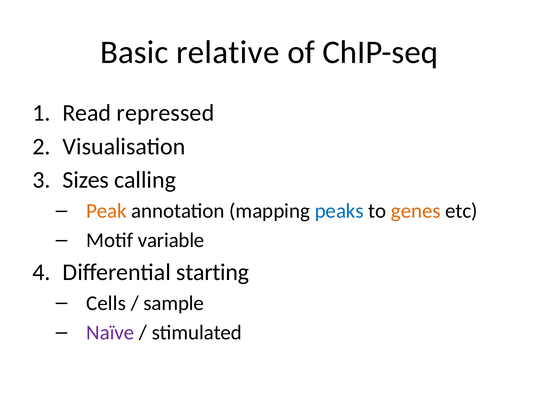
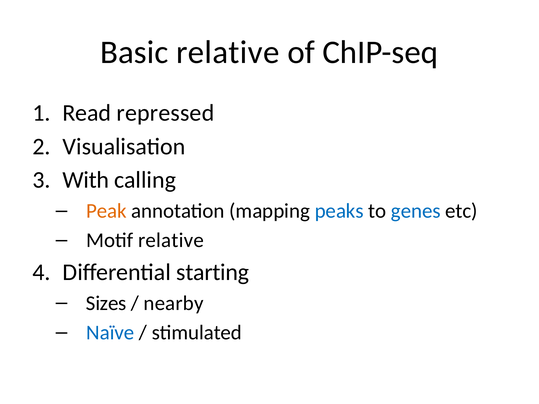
Sizes: Sizes -> With
genes colour: orange -> blue
Motif variable: variable -> relative
Cells: Cells -> Sizes
sample: sample -> nearby
Naïve colour: purple -> blue
